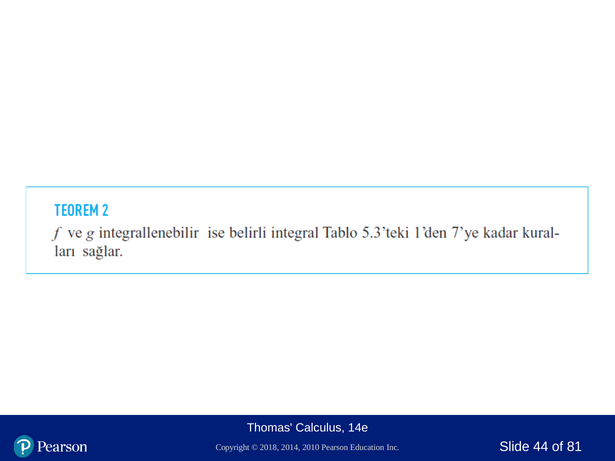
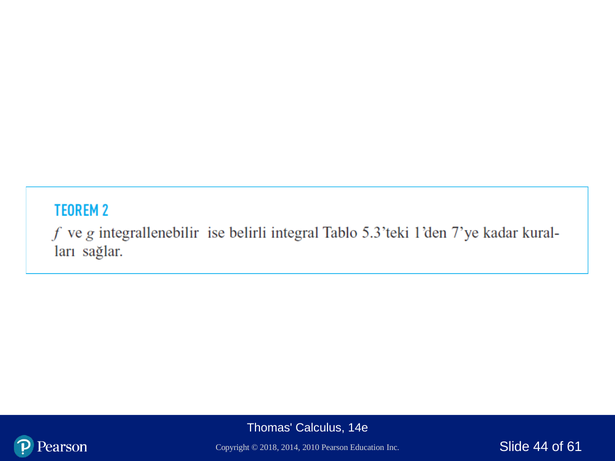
81: 81 -> 61
